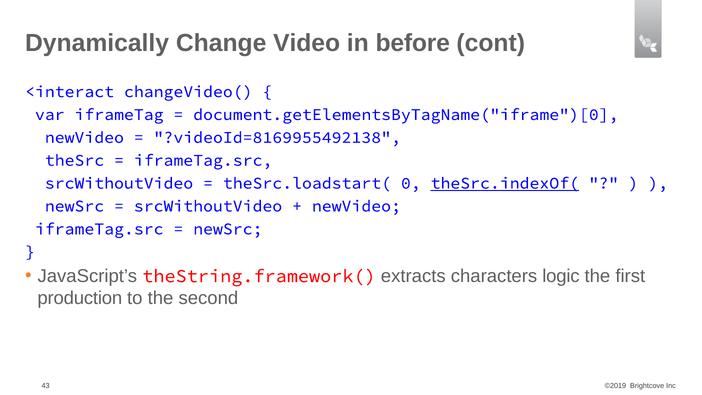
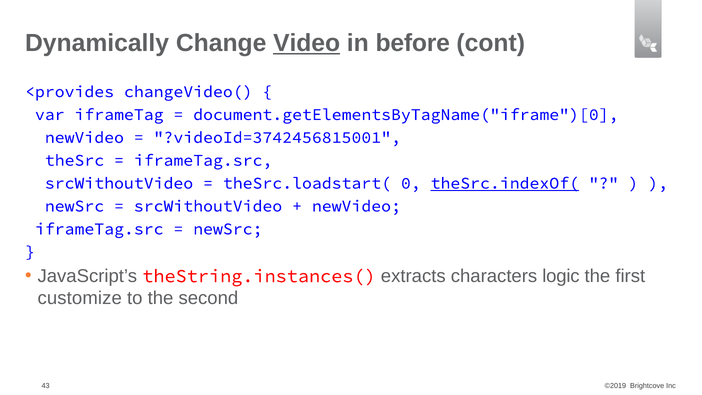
Video underline: none -> present
<interact: <interact -> <provides
?videoId=8169955492138: ?videoId=8169955492138 -> ?videoId=3742456815001
theString.framework(: theString.framework( -> theString.instances(
production: production -> customize
